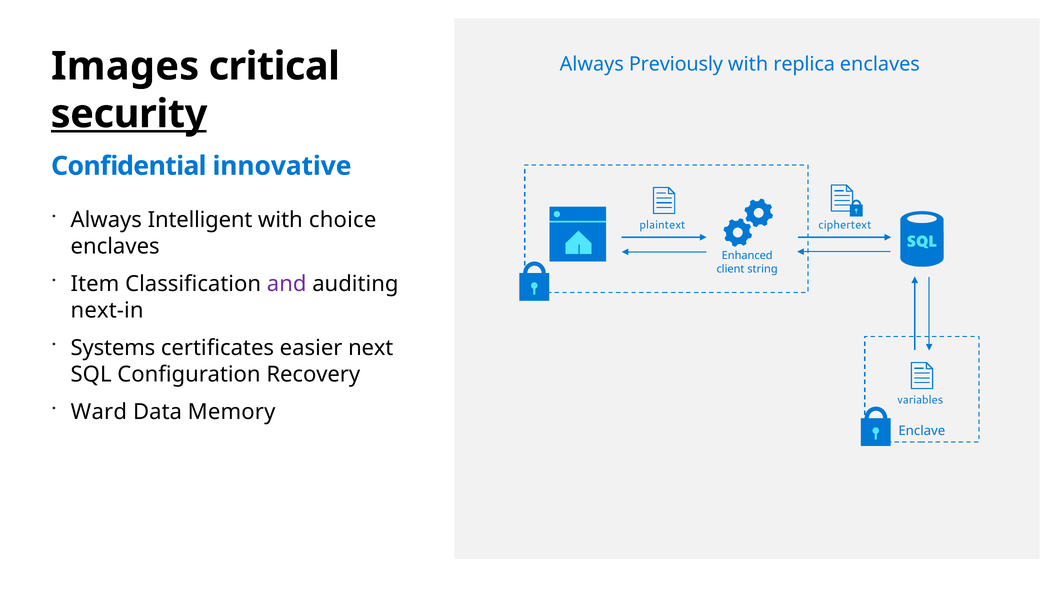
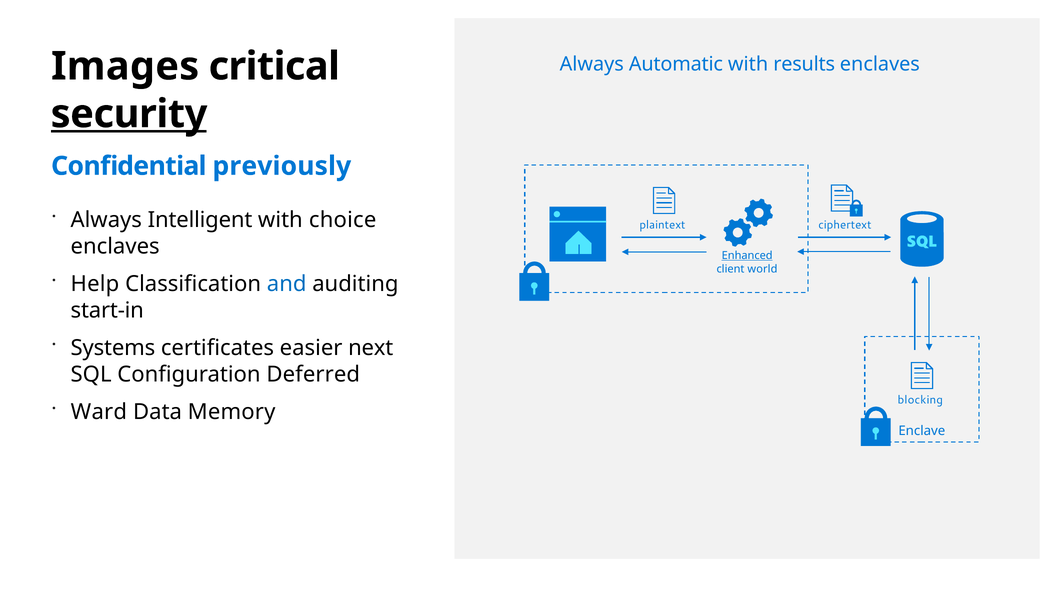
Previously: Previously -> Automatic
replica: replica -> results
innovative: innovative -> previously
Enhanced underline: none -> present
string: string -> world
Item: Item -> Help
and colour: purple -> blue
next-in: next-in -> start-in
Recovery: Recovery -> Deferred
variables: variables -> blocking
